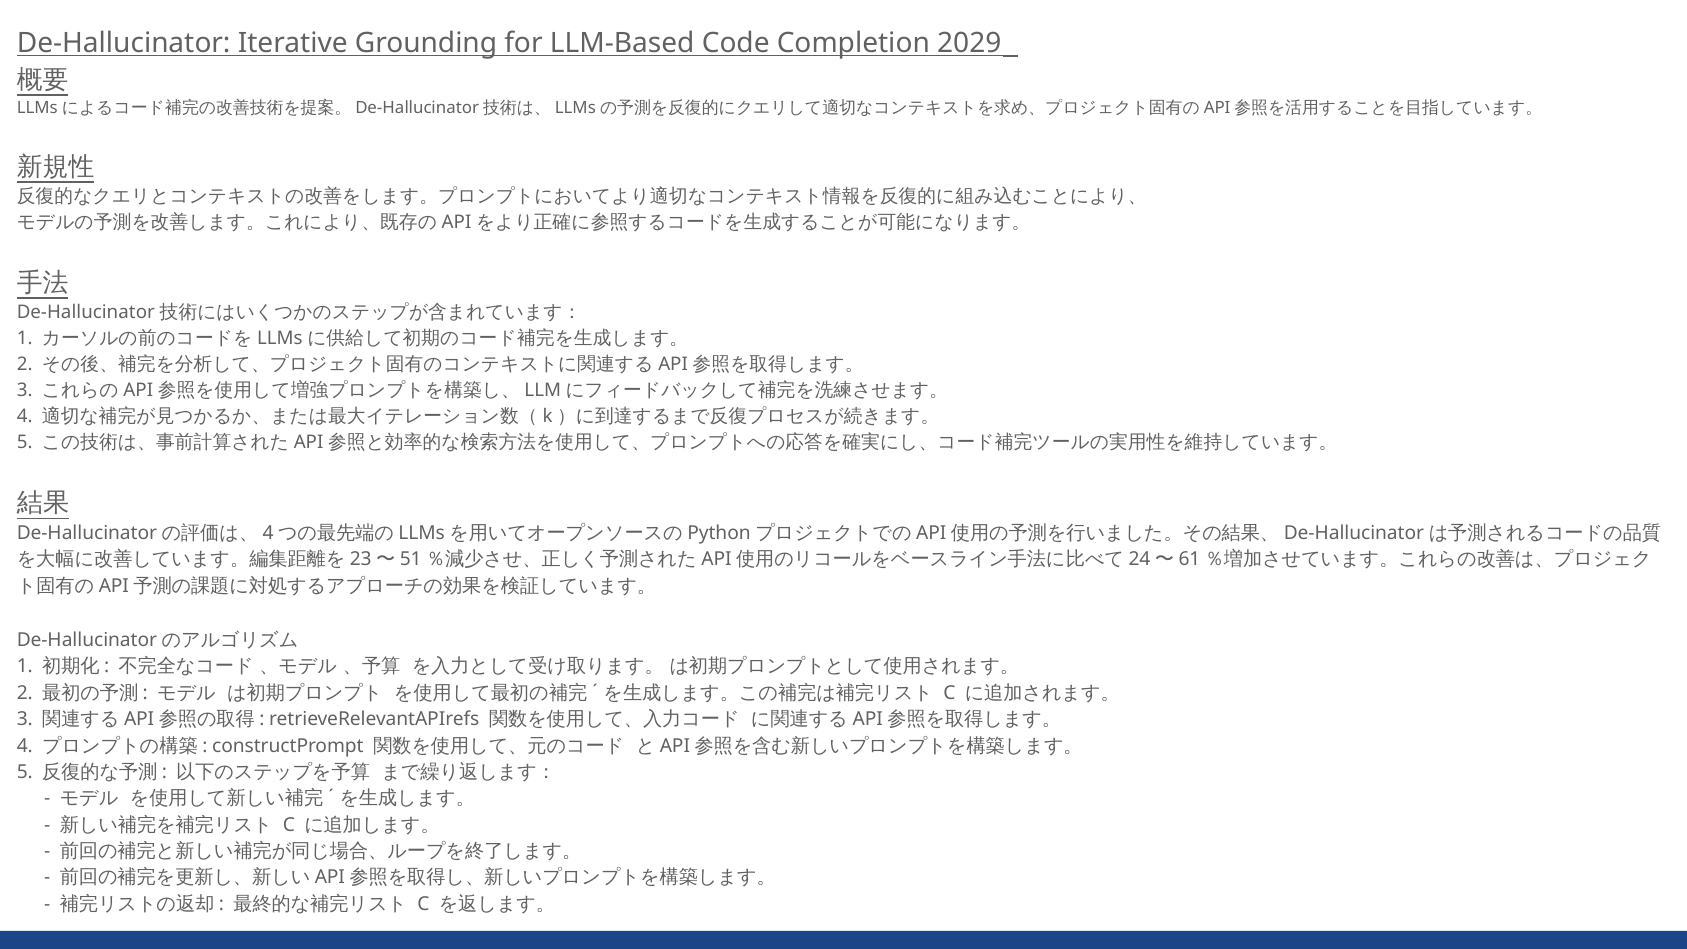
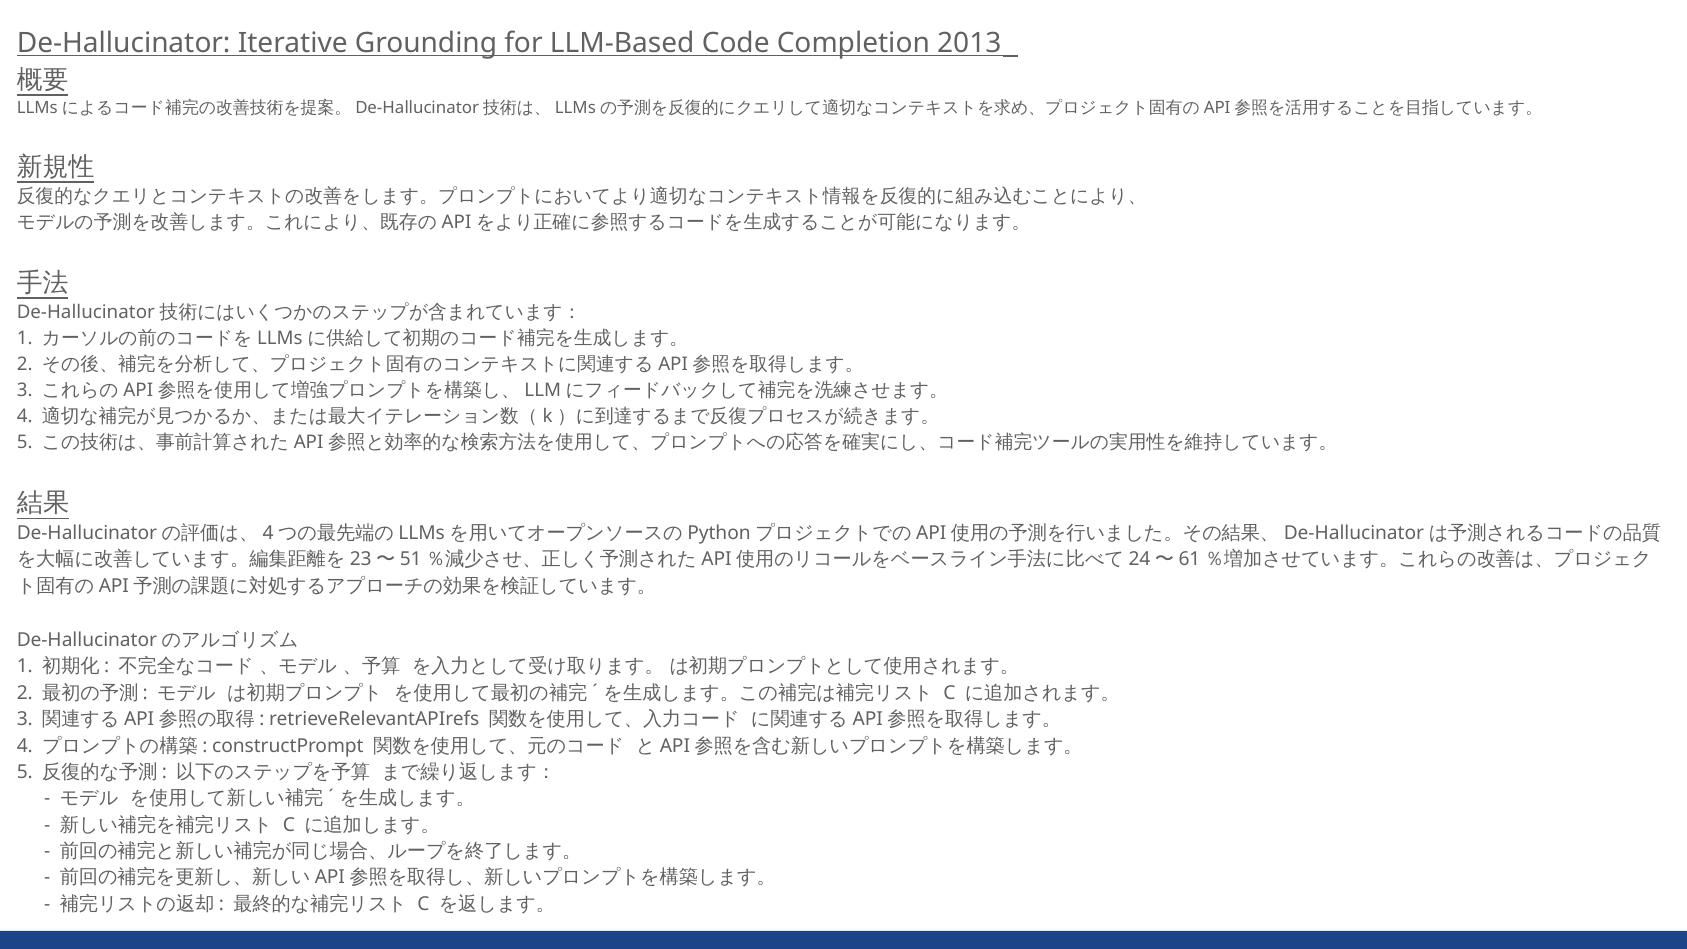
2029: 2029 -> 2013
